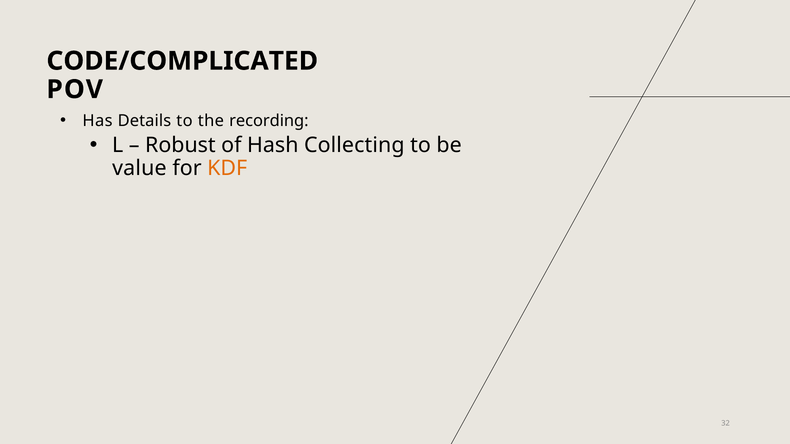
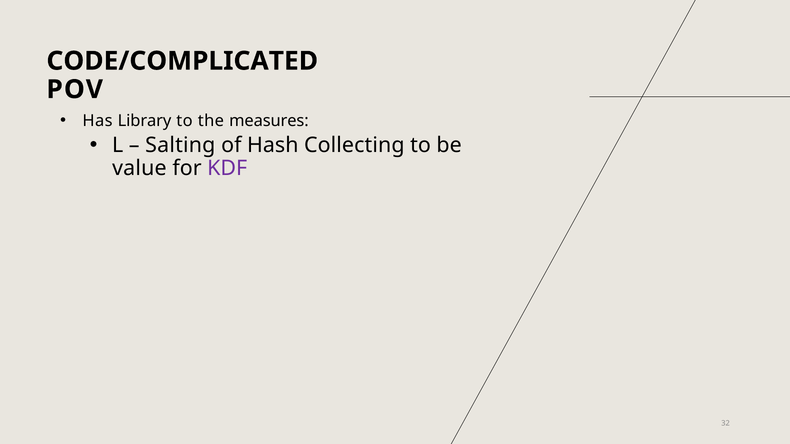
Details: Details -> Library
recording: recording -> measures
Robust: Robust -> Salting
KDF colour: orange -> purple
